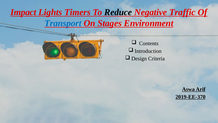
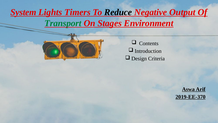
Impact: Impact -> System
Traffic: Traffic -> Output
Transport colour: blue -> green
